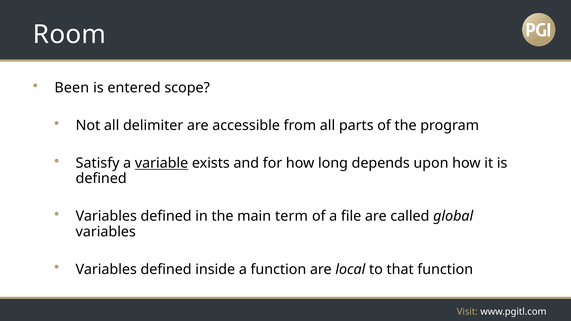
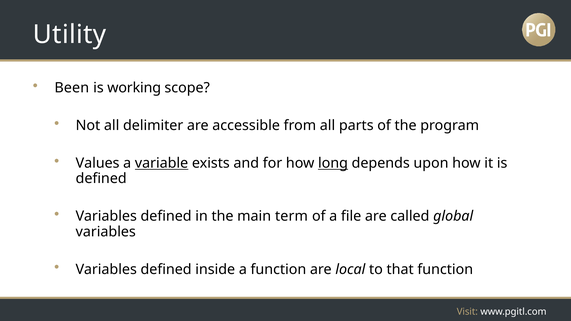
Room: Room -> Utility
entered: entered -> working
Satisfy: Satisfy -> Values
long underline: none -> present
